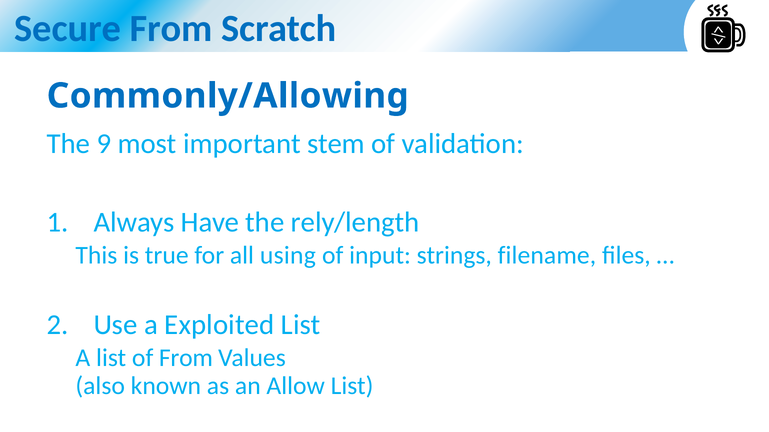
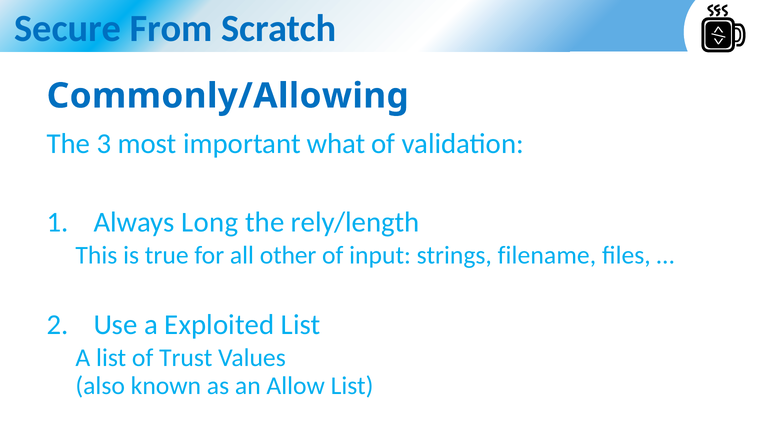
9: 9 -> 3
stem: stem -> what
Have: Have -> Long
using: using -> other
of From: From -> Trust
